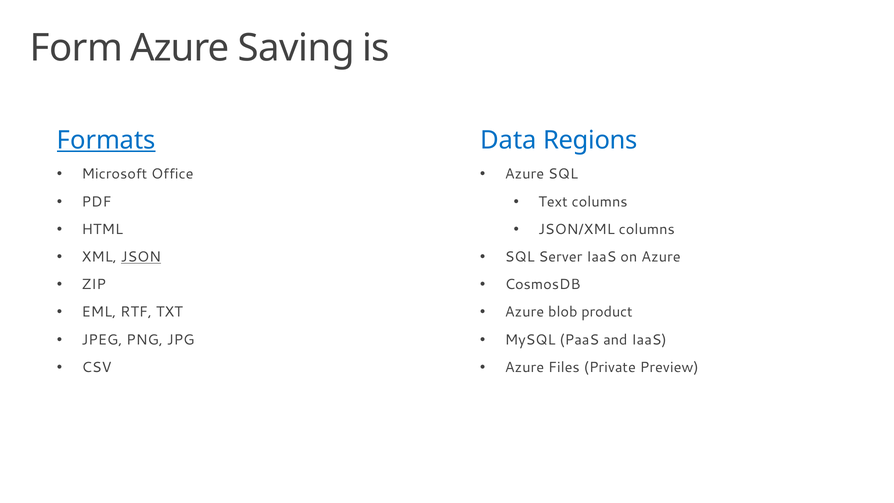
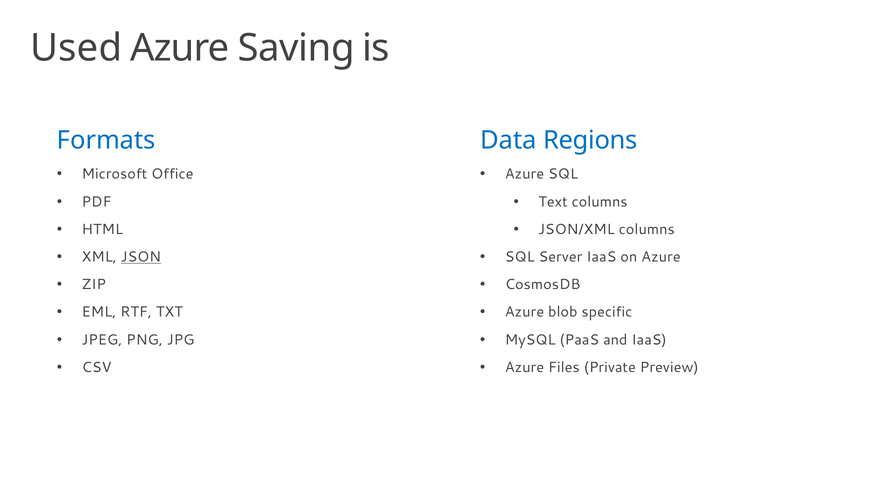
Form: Form -> Used
Formats underline: present -> none
product: product -> specific
